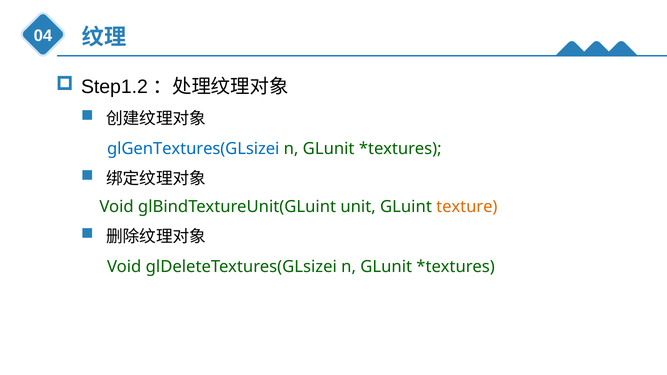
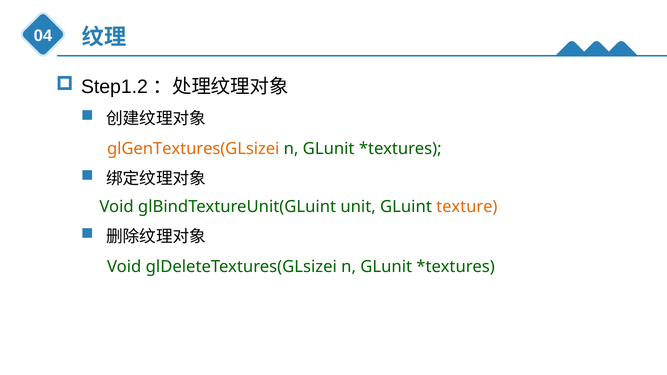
glGenTextures(GLsizei colour: blue -> orange
